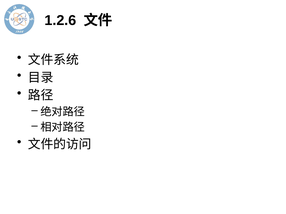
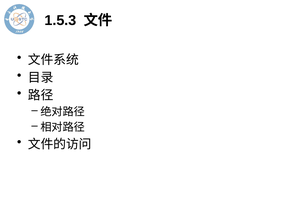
1.2.6: 1.2.6 -> 1.5.3
